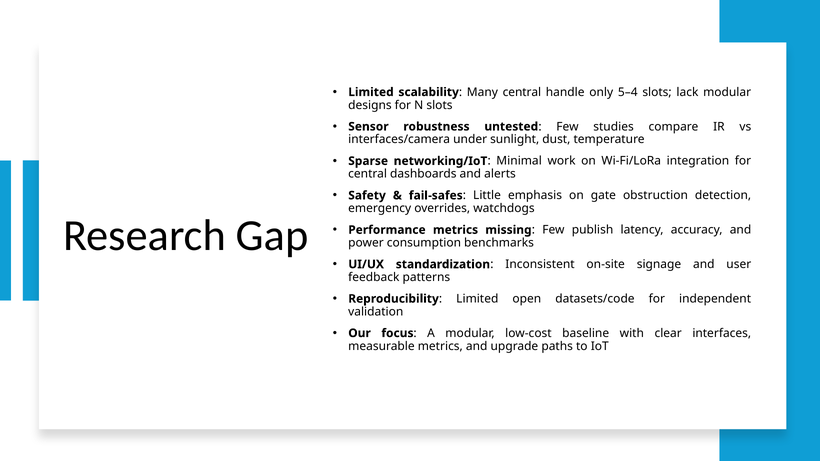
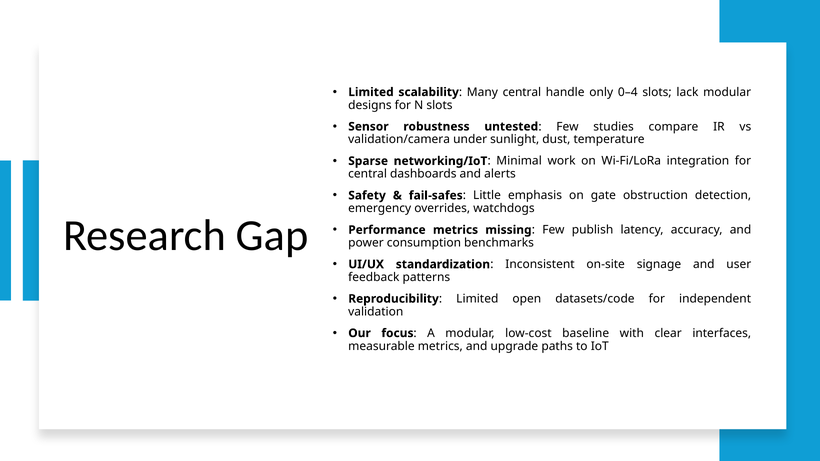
5–4: 5–4 -> 0–4
interfaces/camera: interfaces/camera -> validation/camera
